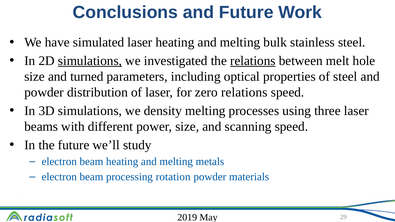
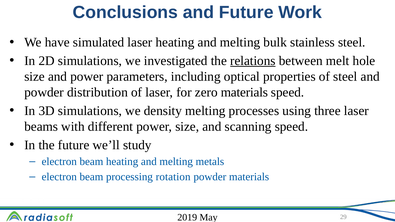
simulations at (90, 61) underline: present -> none
and turned: turned -> power
zero relations: relations -> materials
